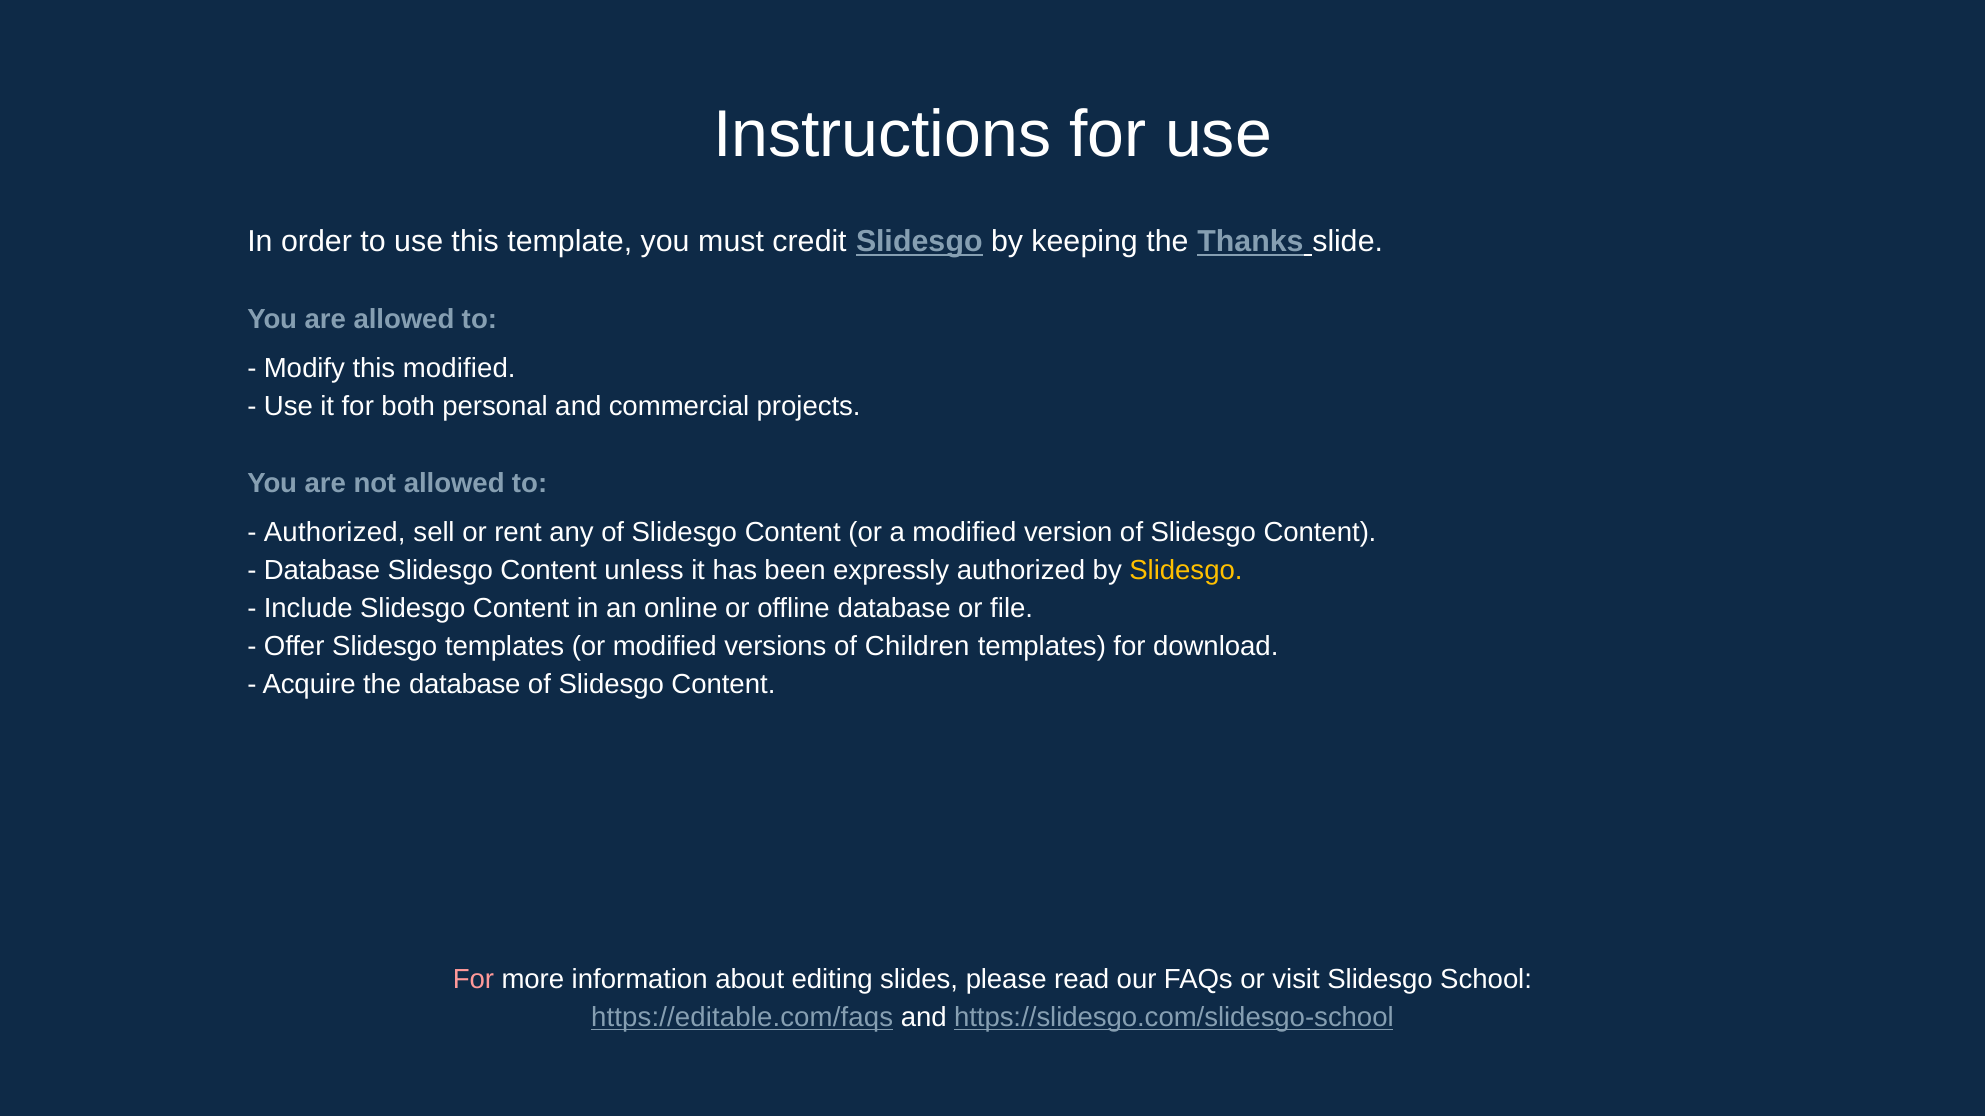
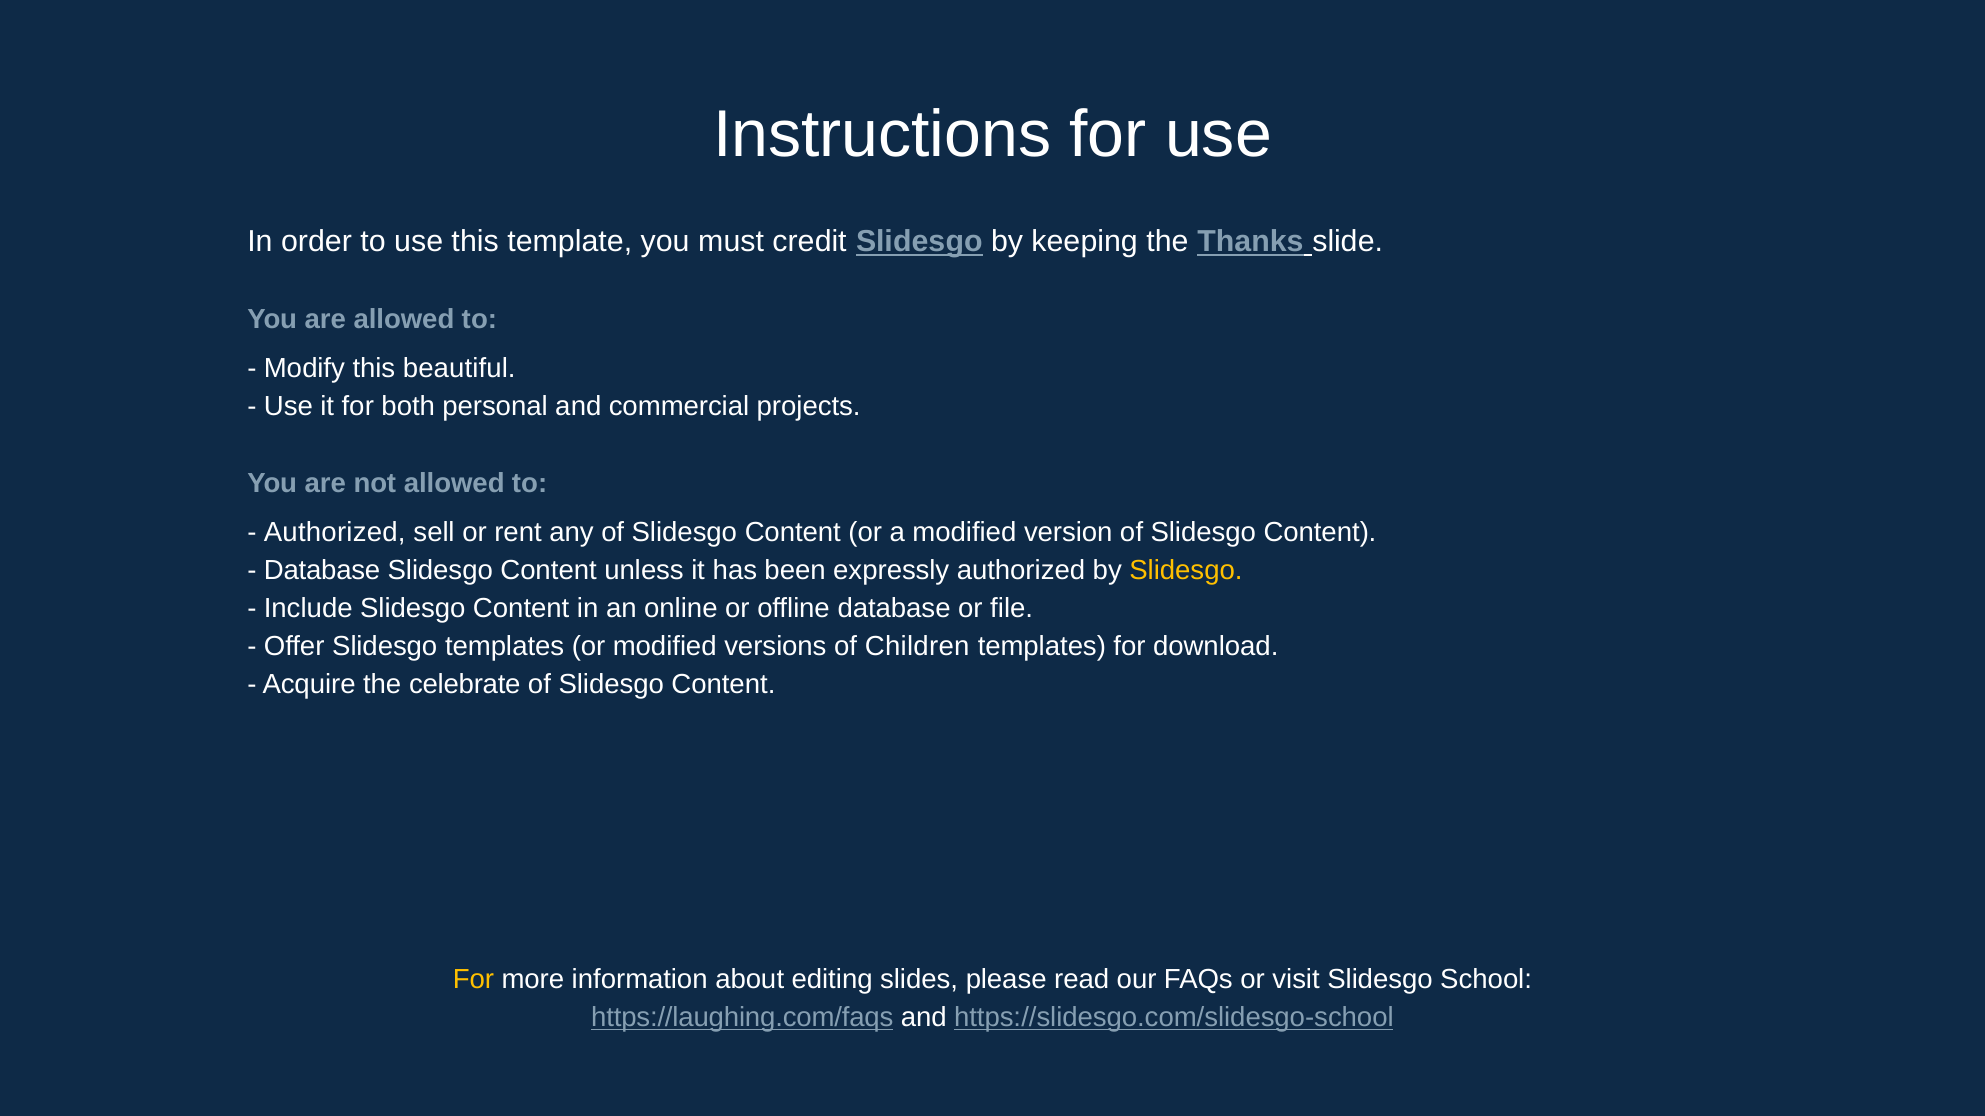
this modified: modified -> beautiful
the database: database -> celebrate
For at (473, 980) colour: pink -> yellow
https://editable.com/faqs: https://editable.com/faqs -> https://laughing.com/faqs
